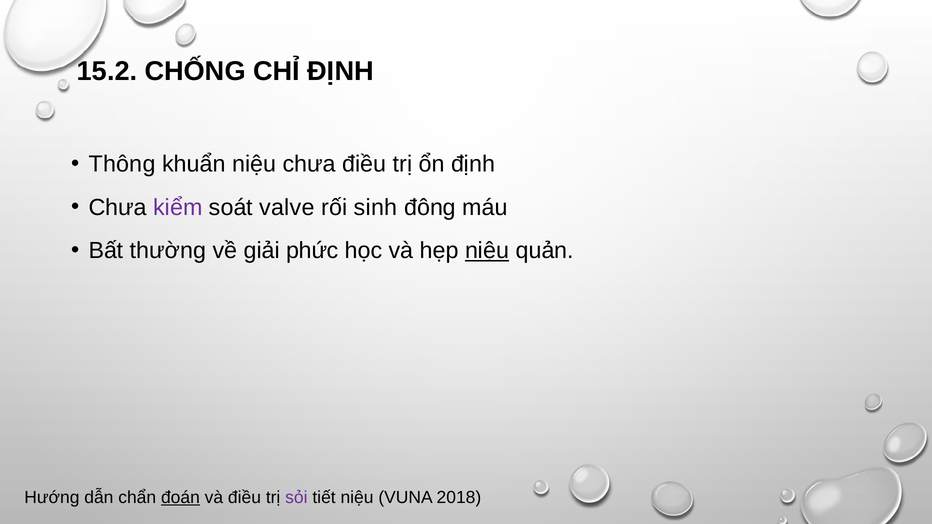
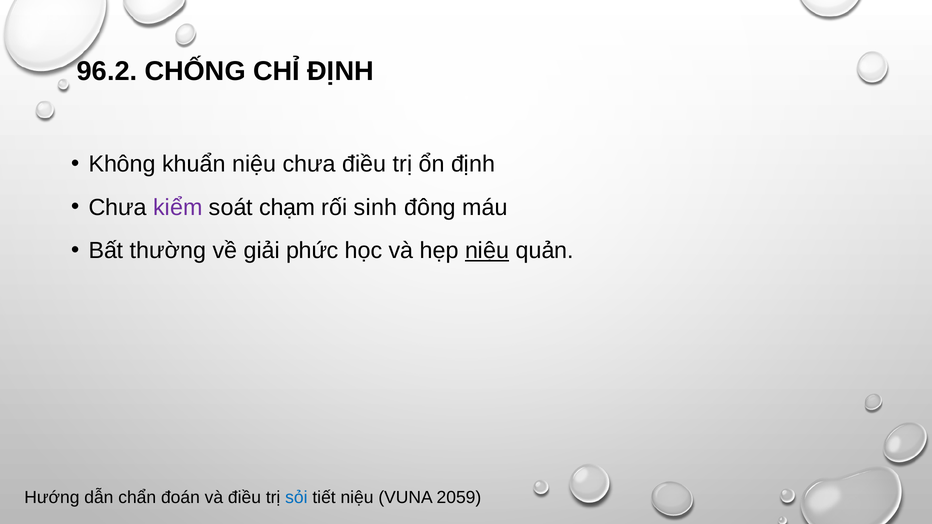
15.2: 15.2 -> 96.2
Thông: Thông -> Không
valve: valve -> chạm
đoán underline: present -> none
sỏi colour: purple -> blue
2018: 2018 -> 2059
